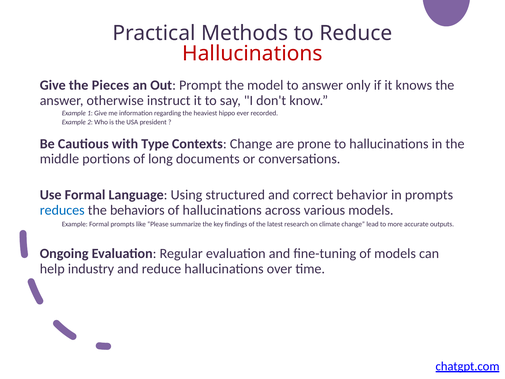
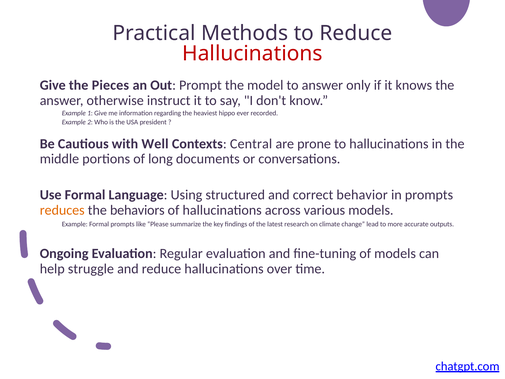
Type: Type -> Well
Contexts Change: Change -> Central
reduces colour: blue -> orange
industry: industry -> struggle
